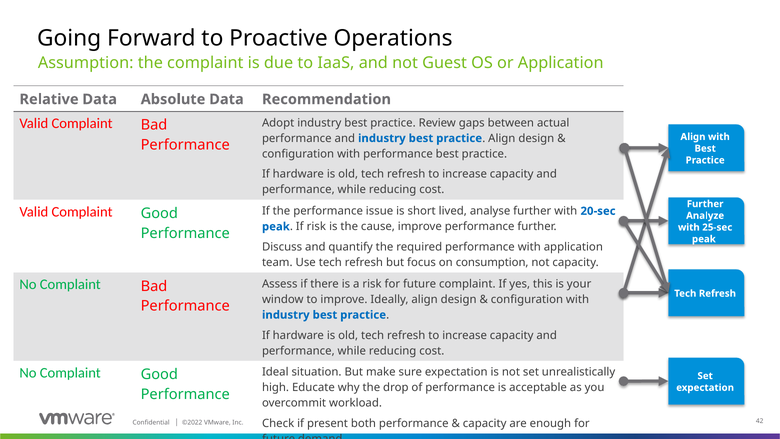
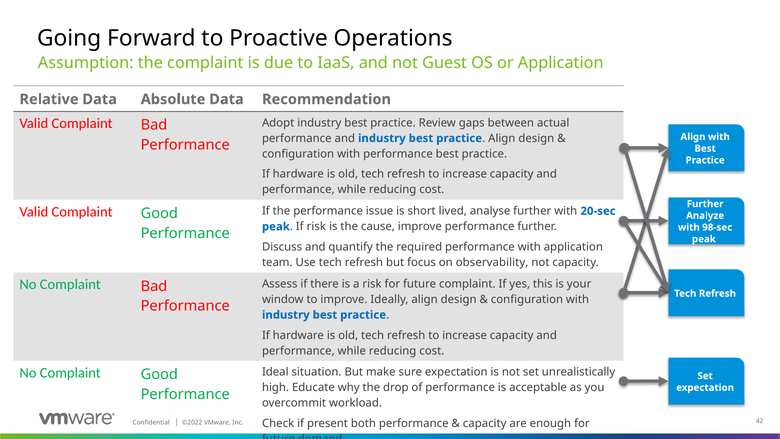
25-sec: 25-sec -> 98-sec
consumption: consumption -> observability
